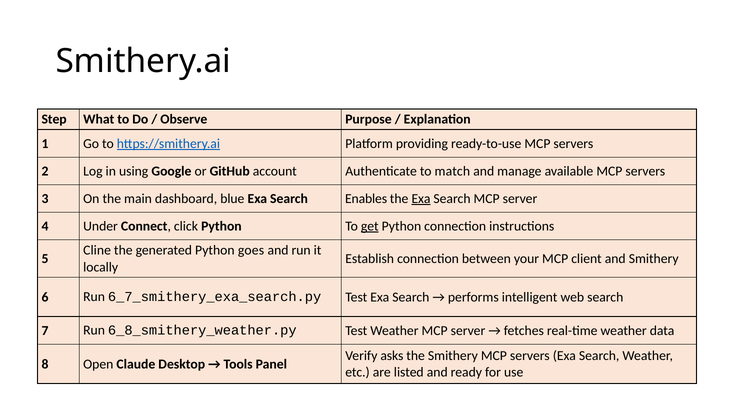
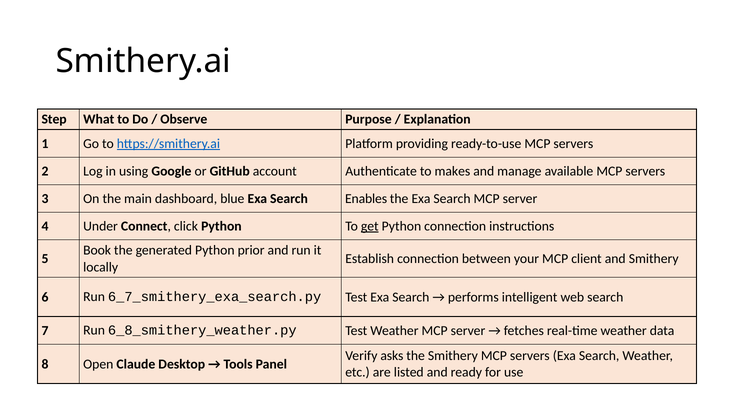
match: match -> makes
Exa at (421, 199) underline: present -> none
Cline: Cline -> Book
goes: goes -> prior
